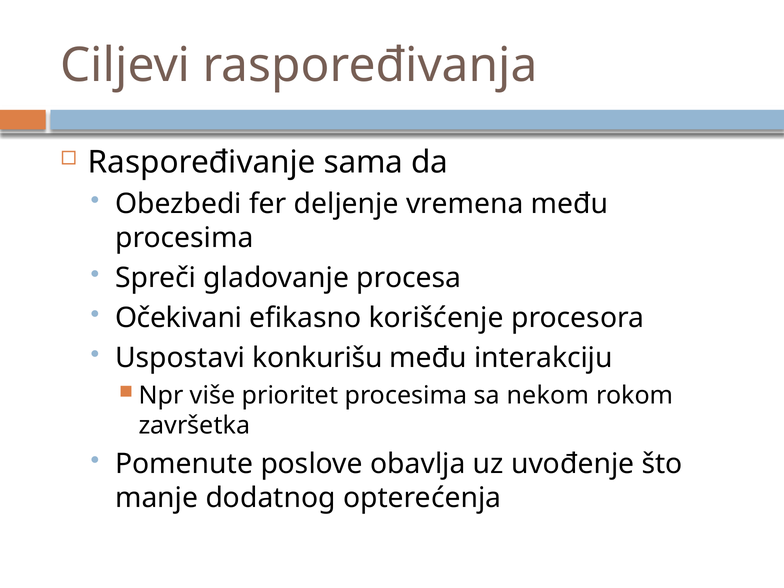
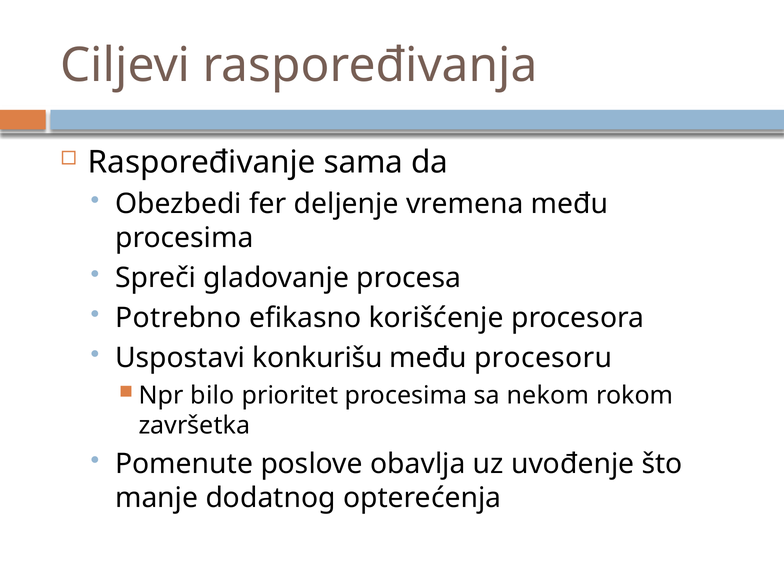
Očekivani: Očekivani -> Potrebno
interakciju: interakciju -> procesoru
više: više -> bilo
